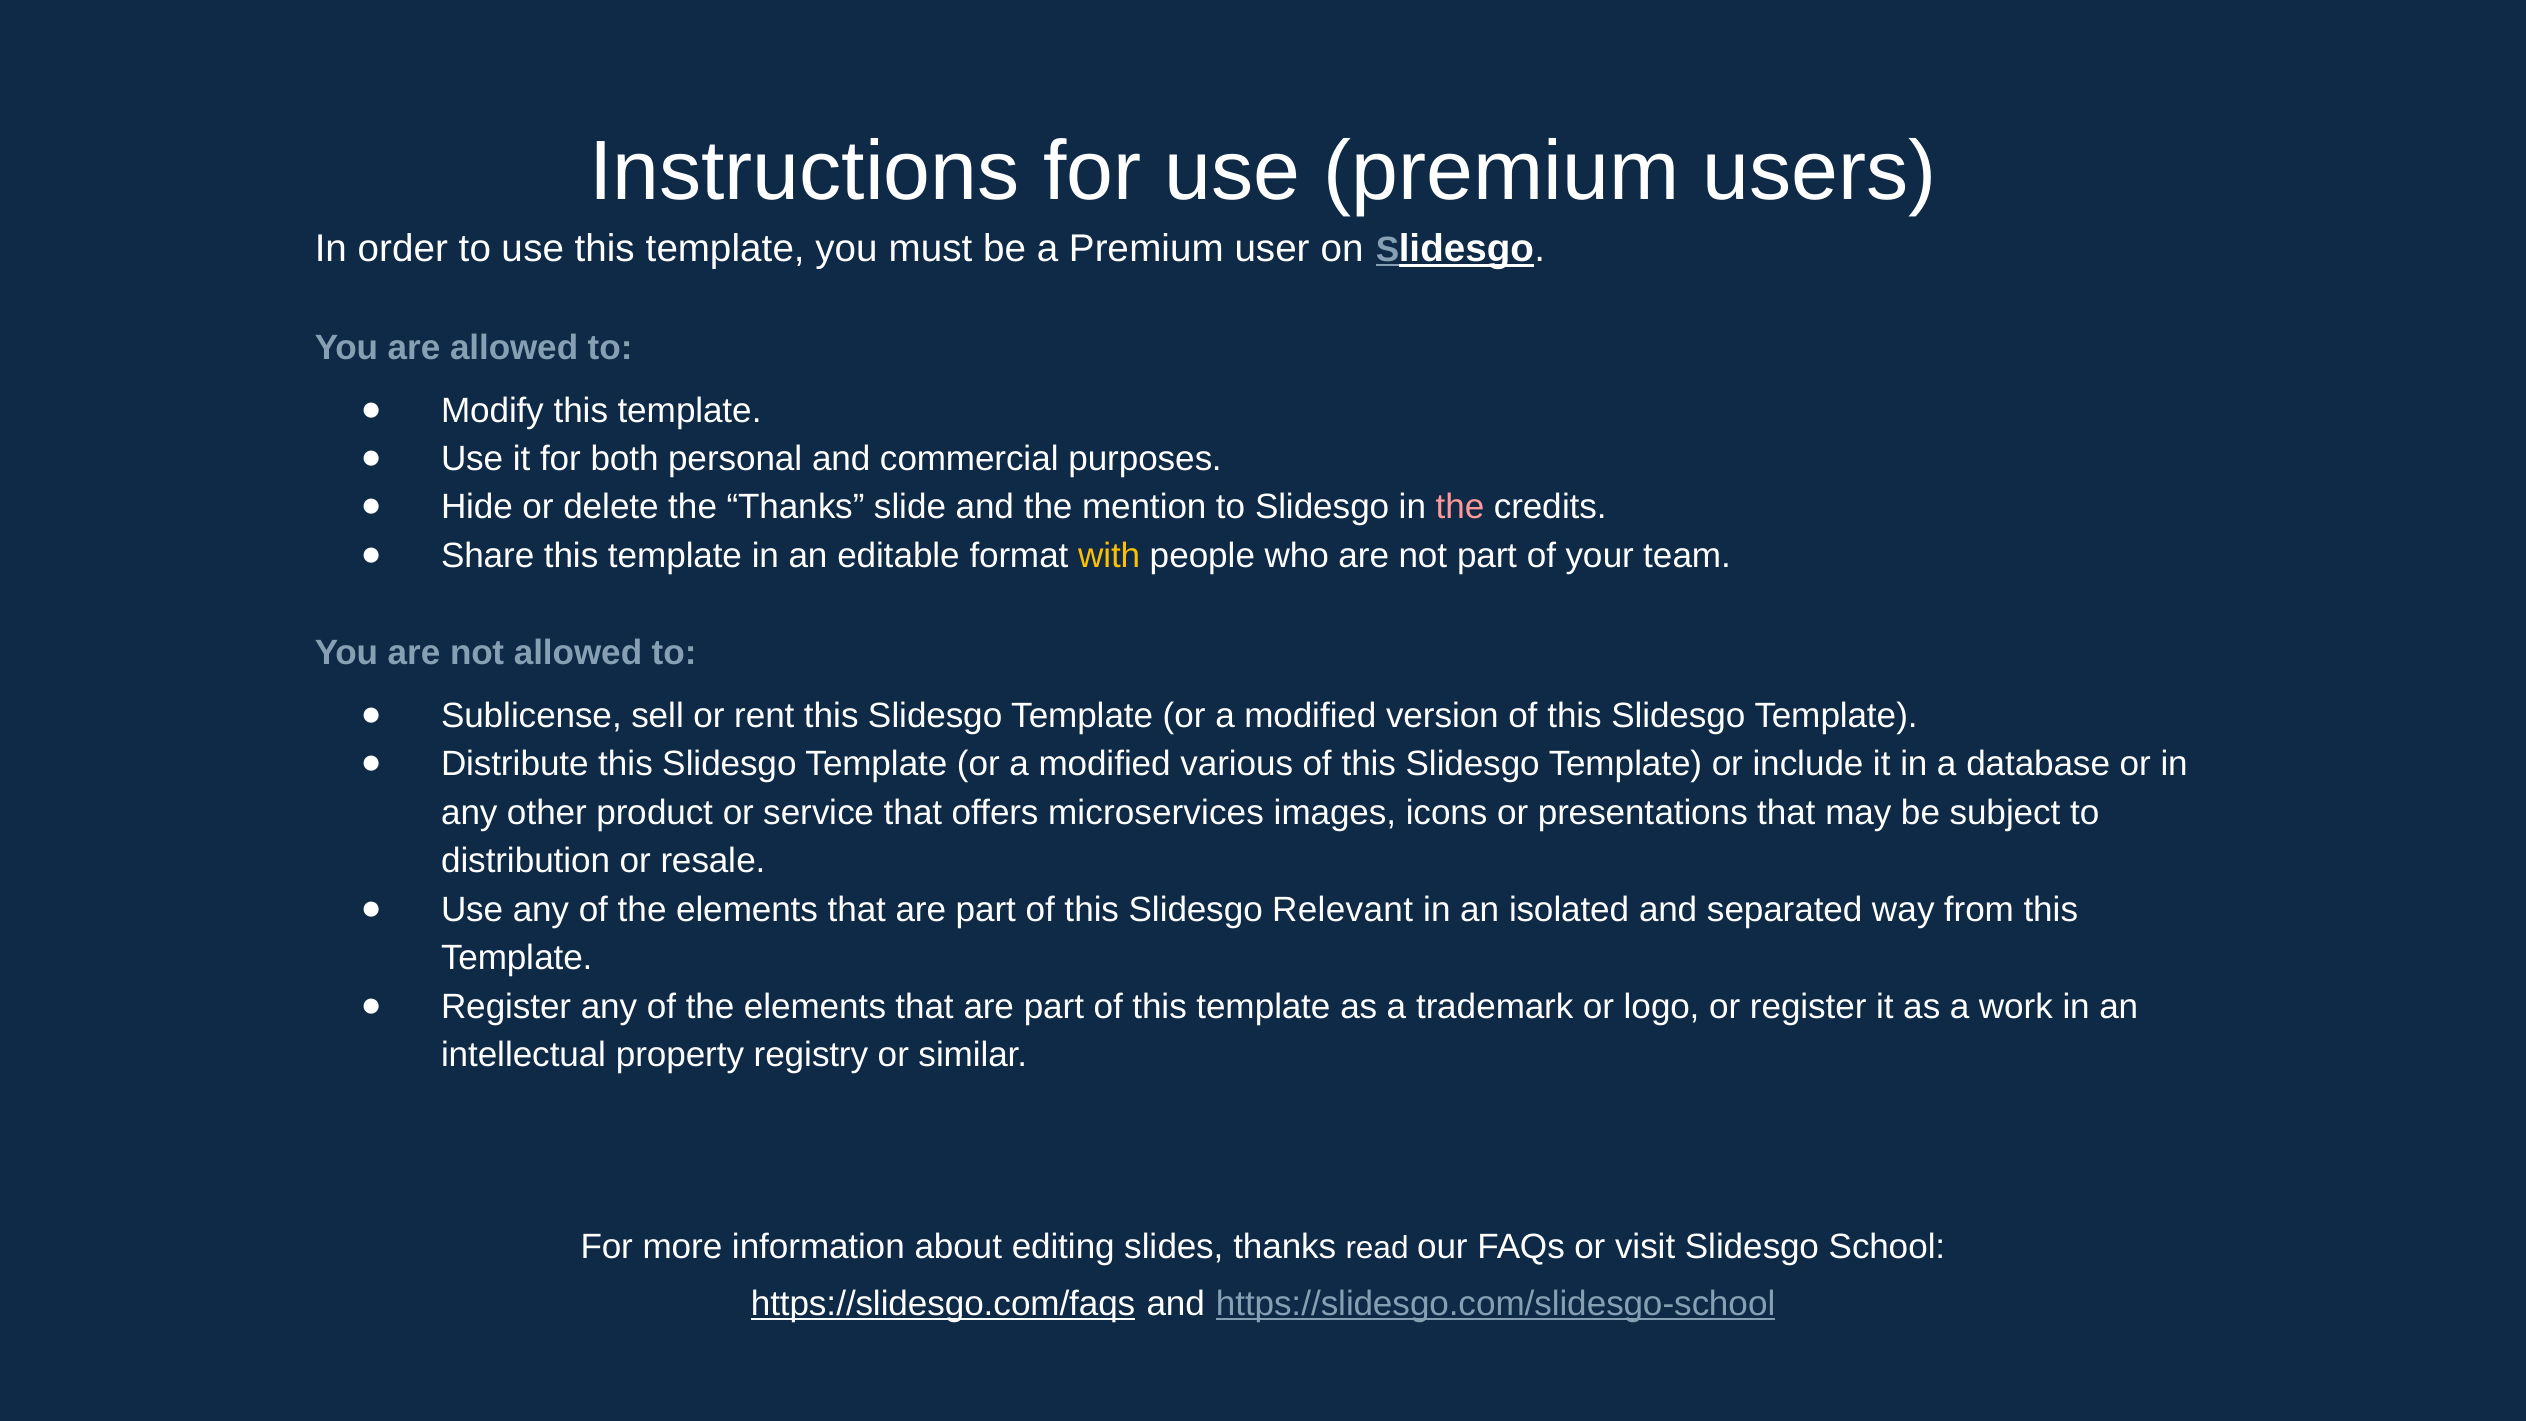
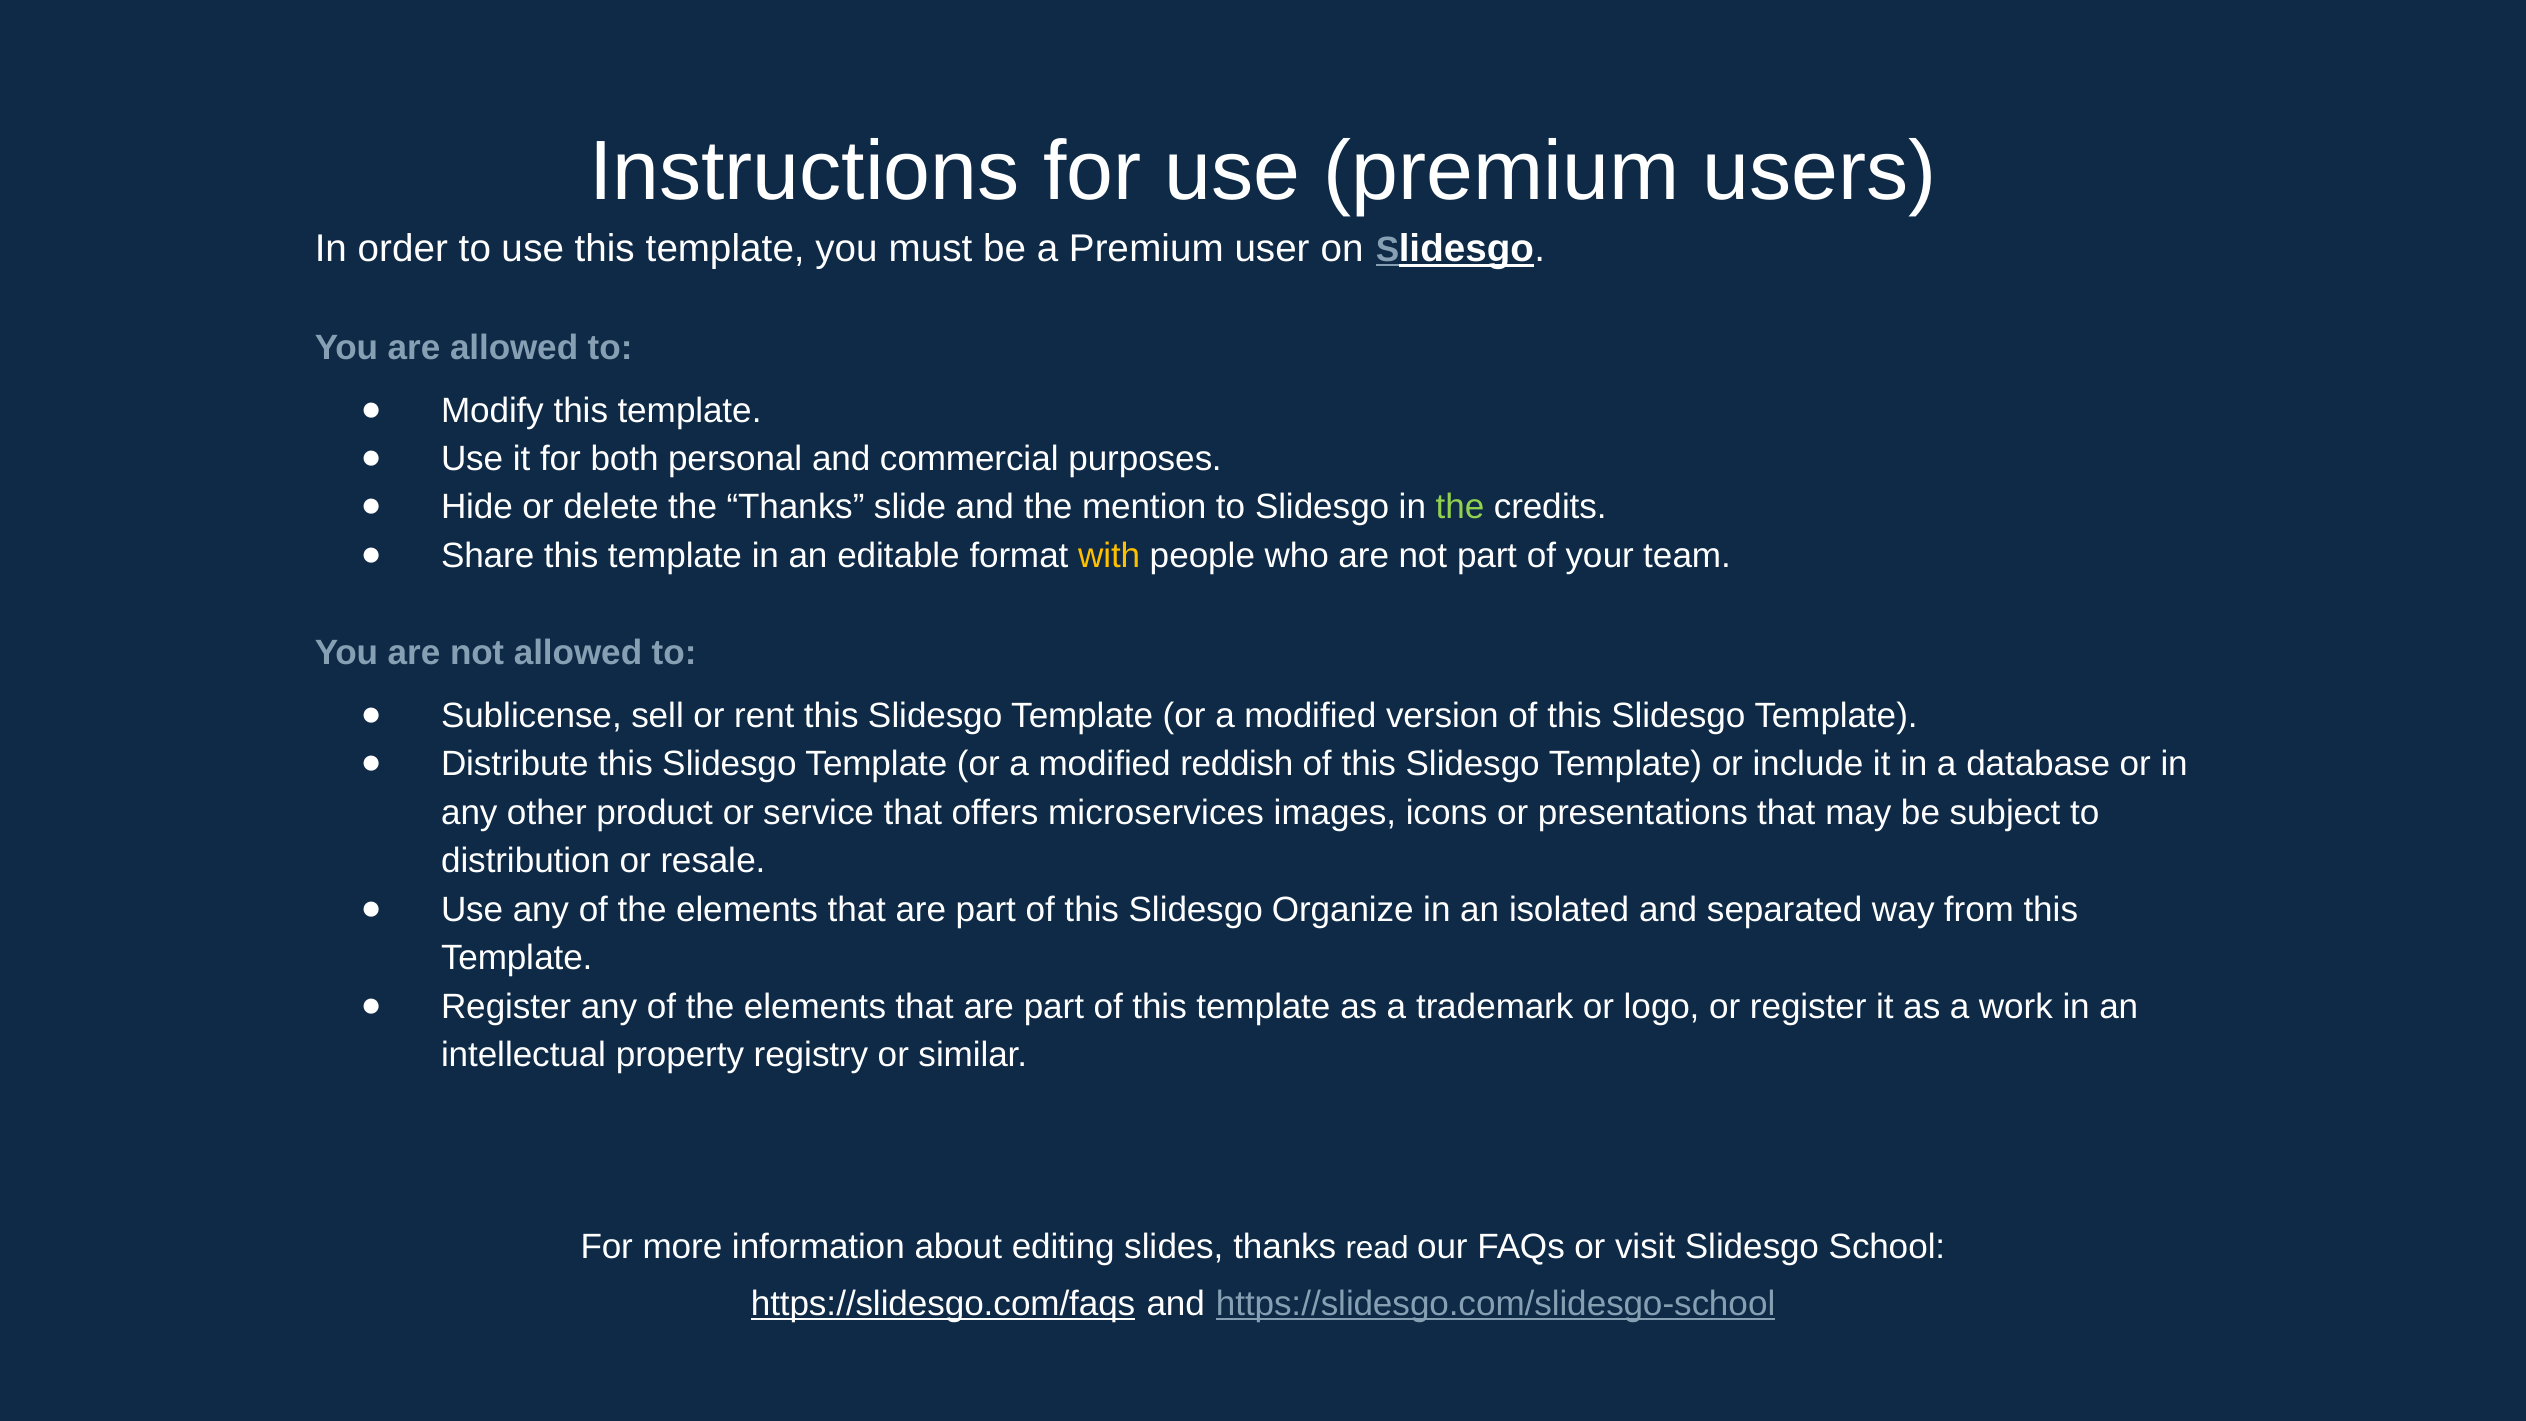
the at (1460, 507) colour: pink -> light green
various: various -> reddish
Relevant: Relevant -> Organize
